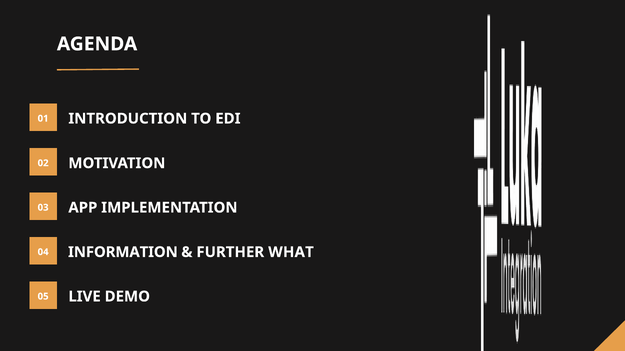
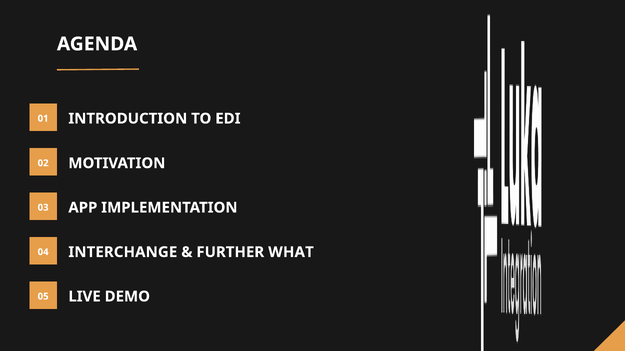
INFORMATION: INFORMATION -> INTERCHANGE
